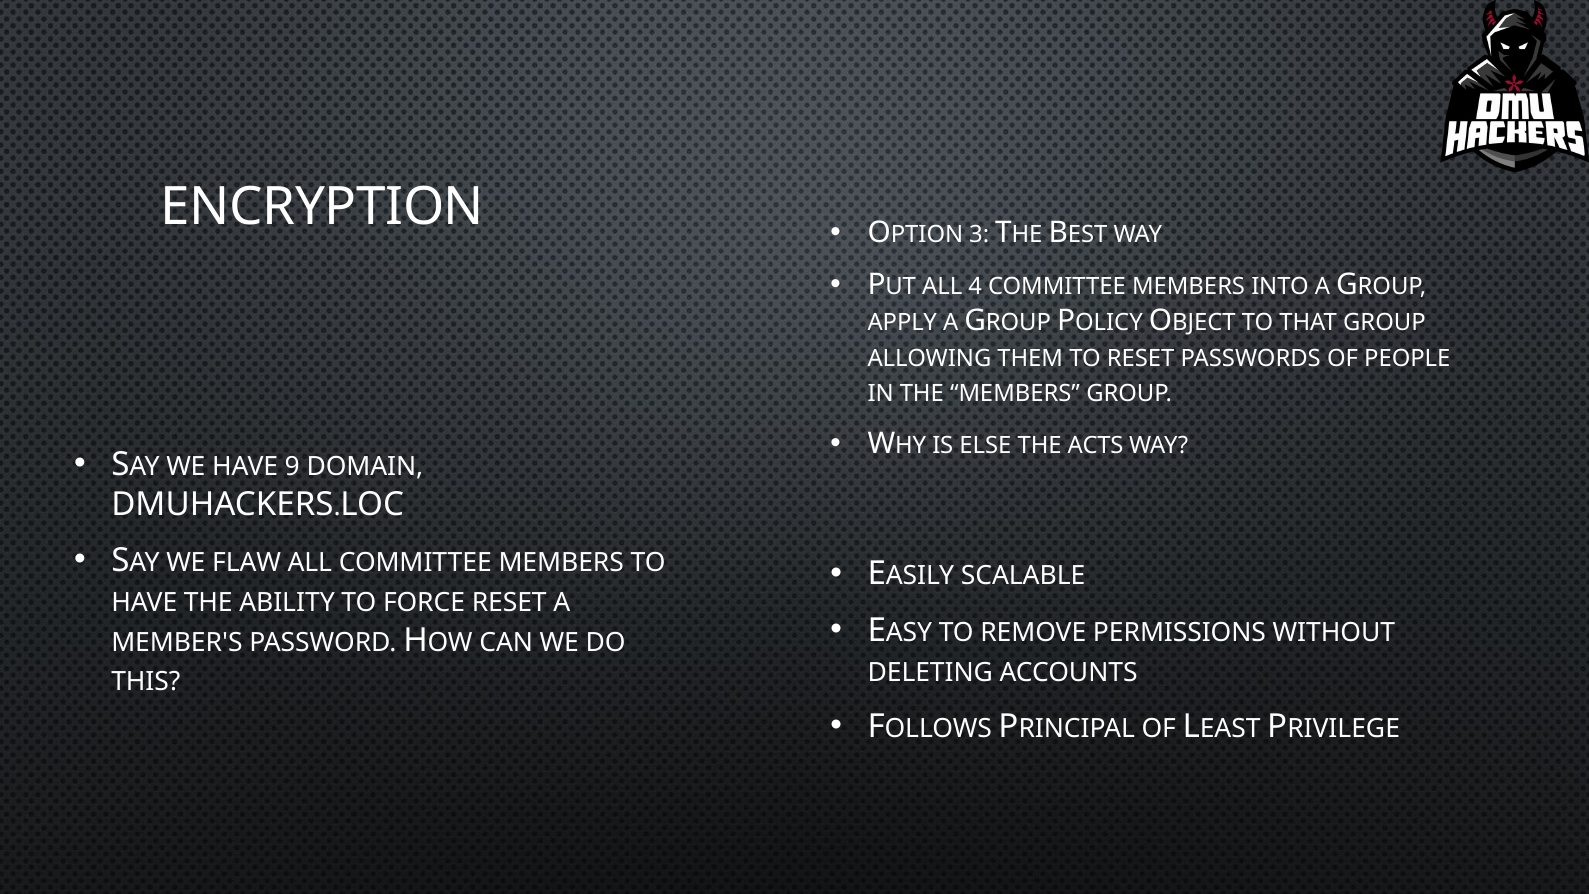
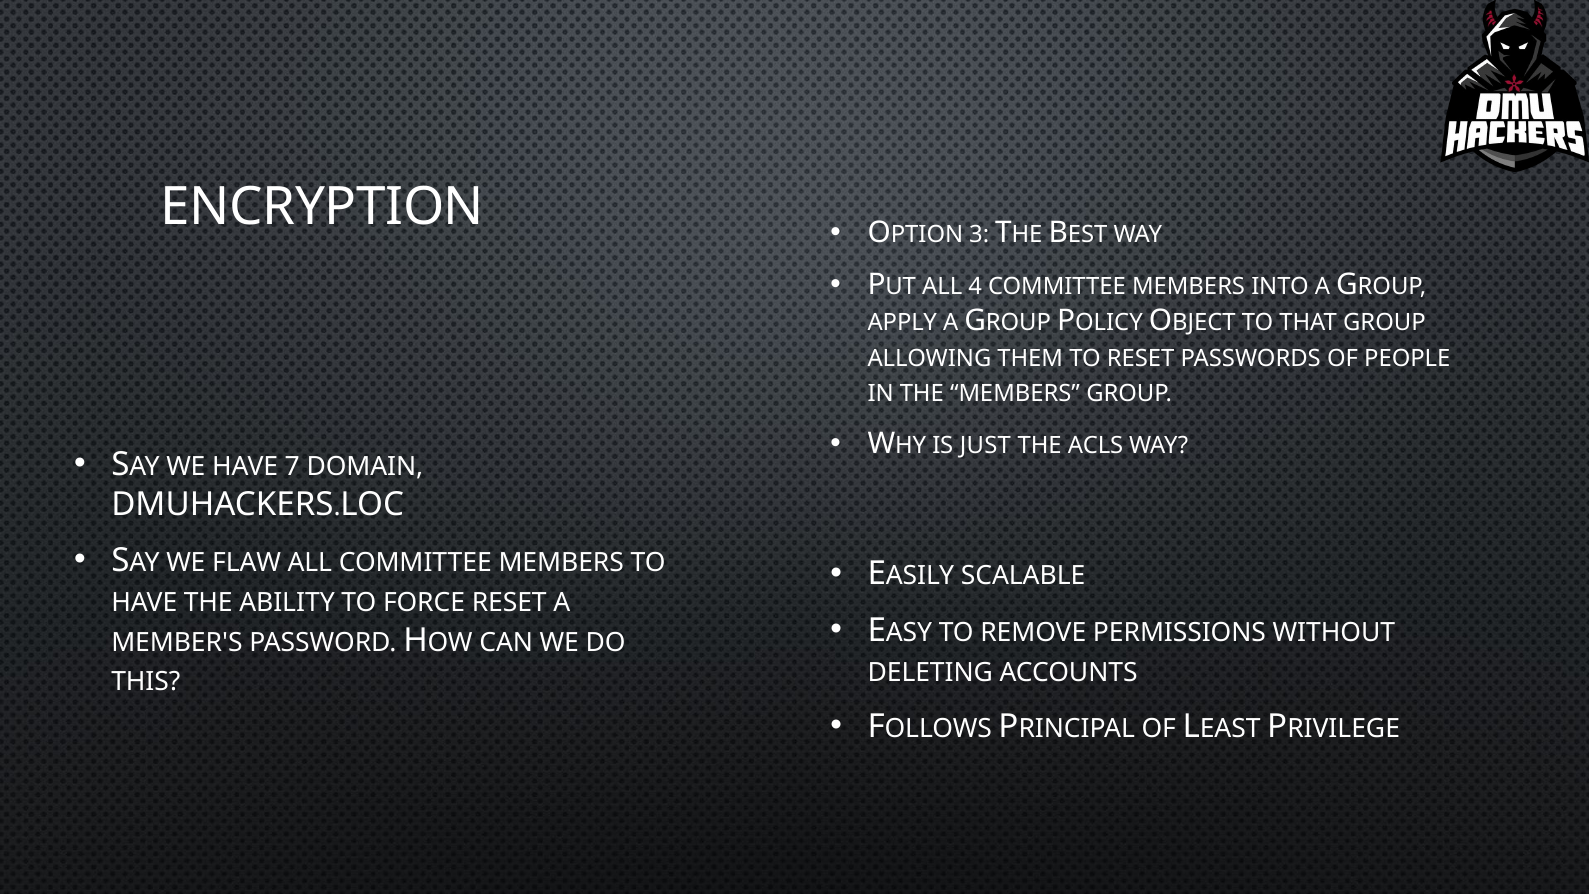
ELSE: ELSE -> JUST
ACTS: ACTS -> ACLS
9: 9 -> 7
